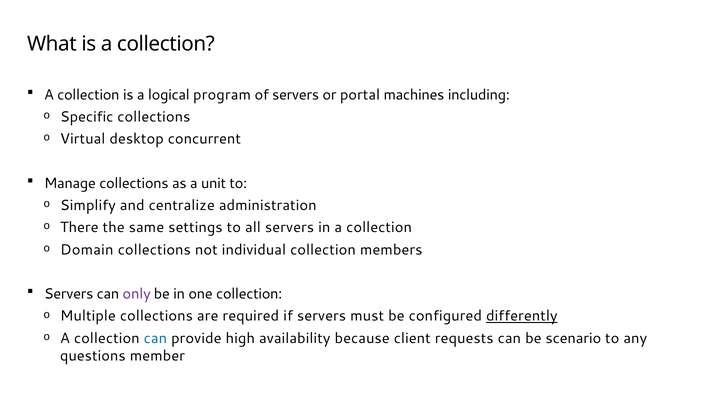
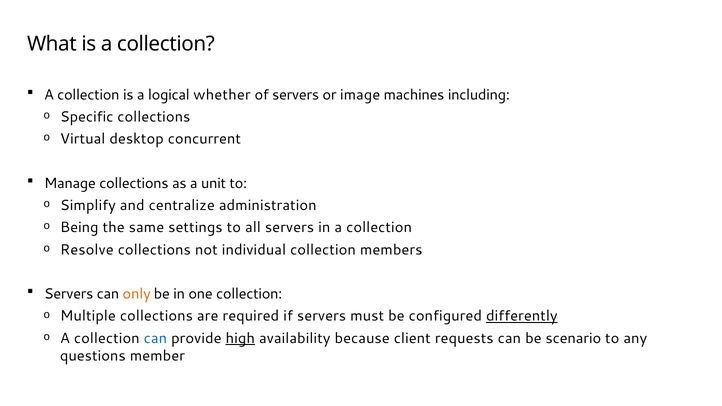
program: program -> whether
portal: portal -> image
There: There -> Being
Domain: Domain -> Resolve
only colour: purple -> orange
high underline: none -> present
